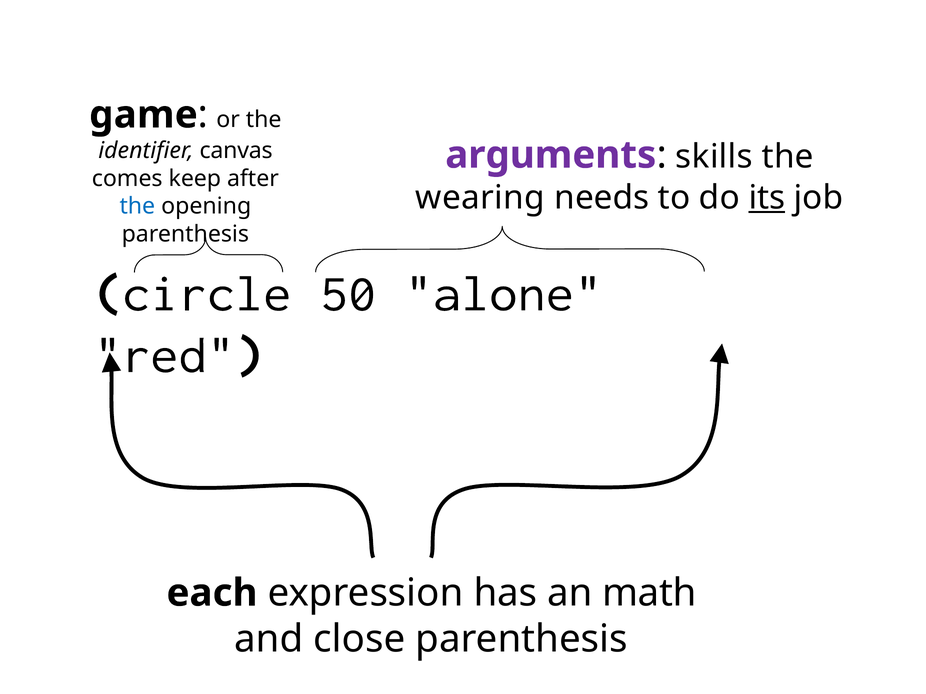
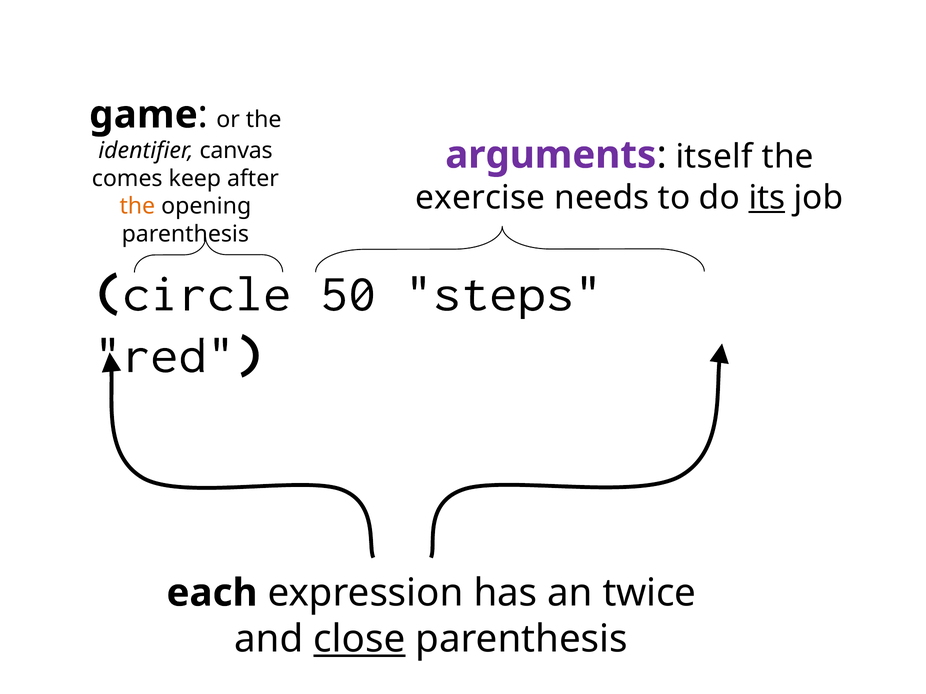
skills: skills -> itself
wearing: wearing -> exercise
the at (137, 206) colour: blue -> orange
alone: alone -> steps
math: math -> twice
close underline: none -> present
